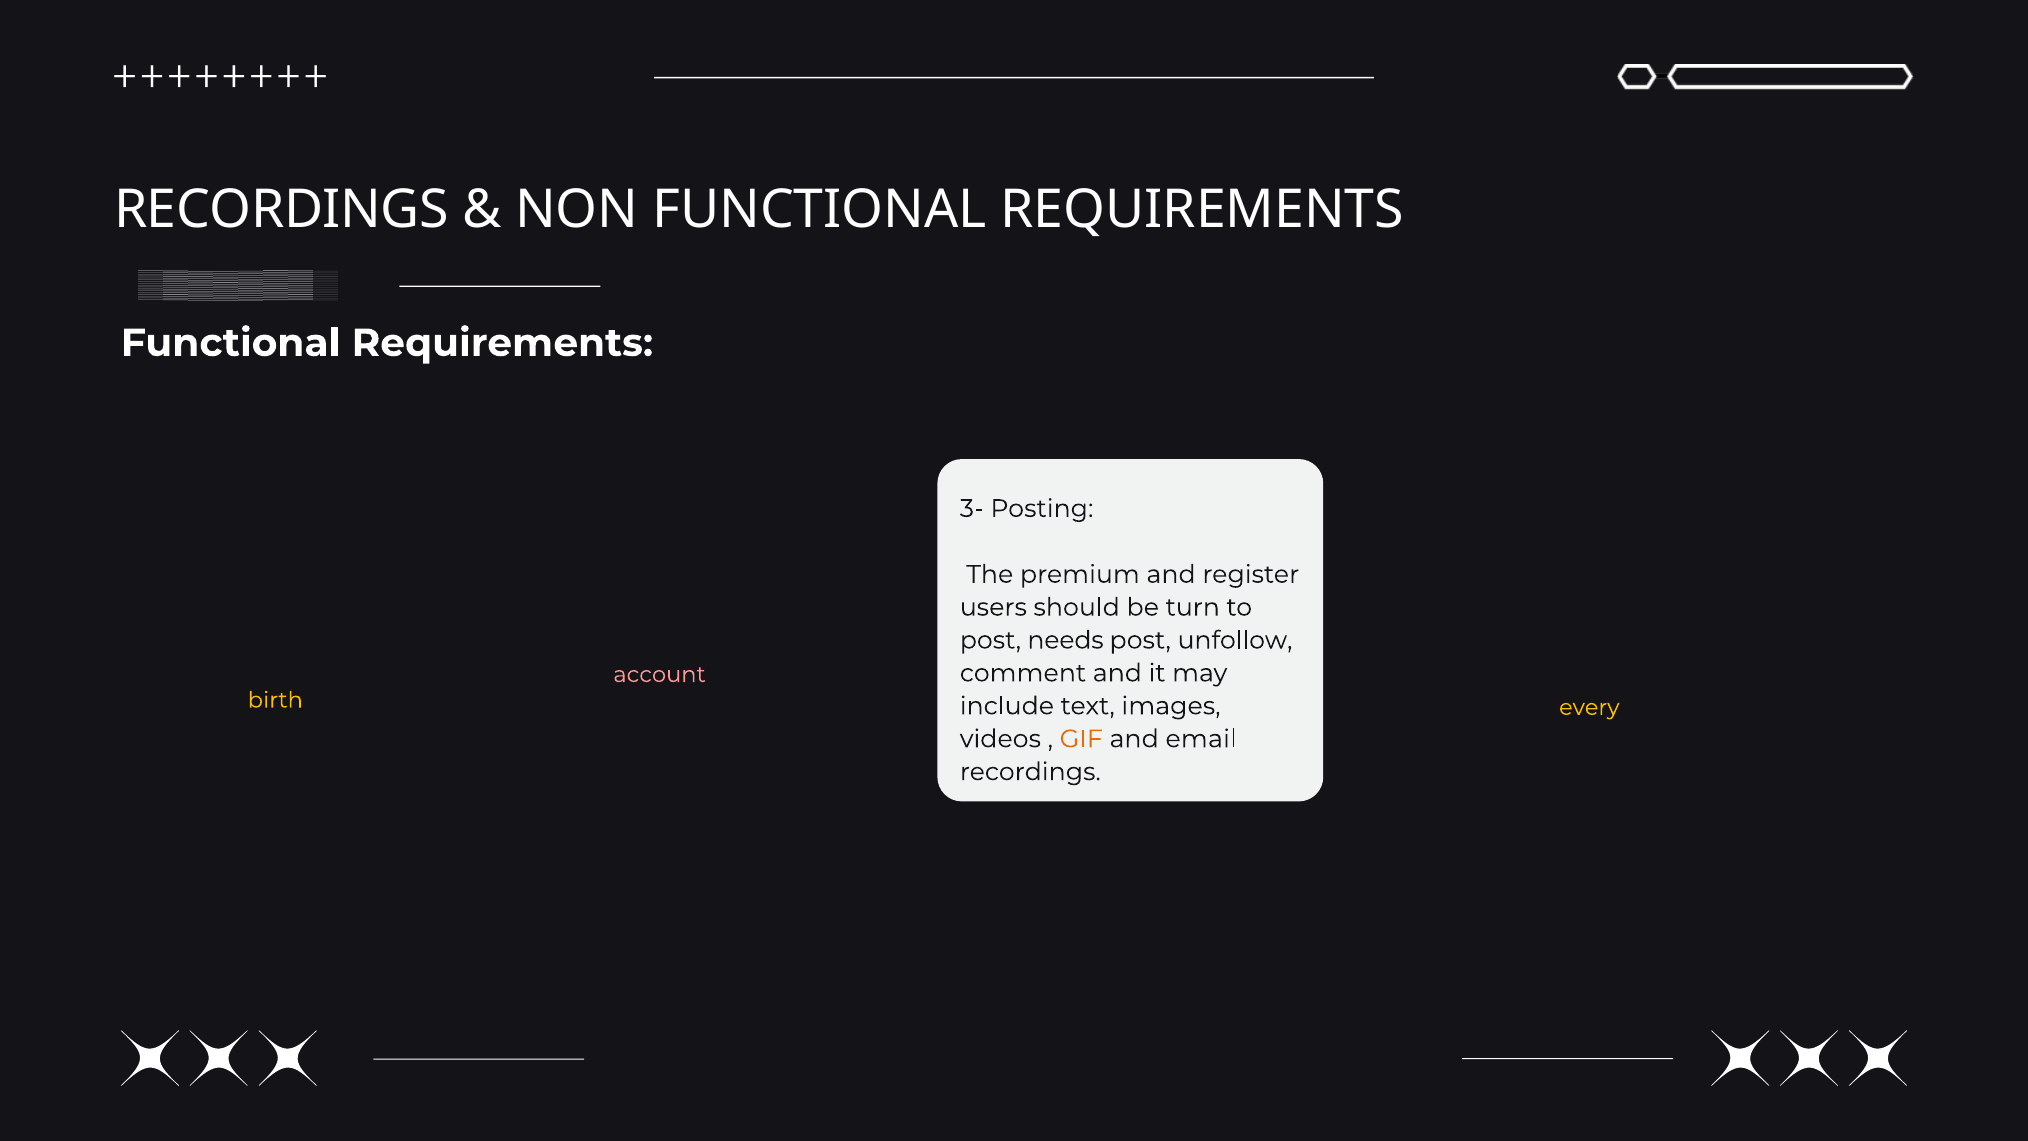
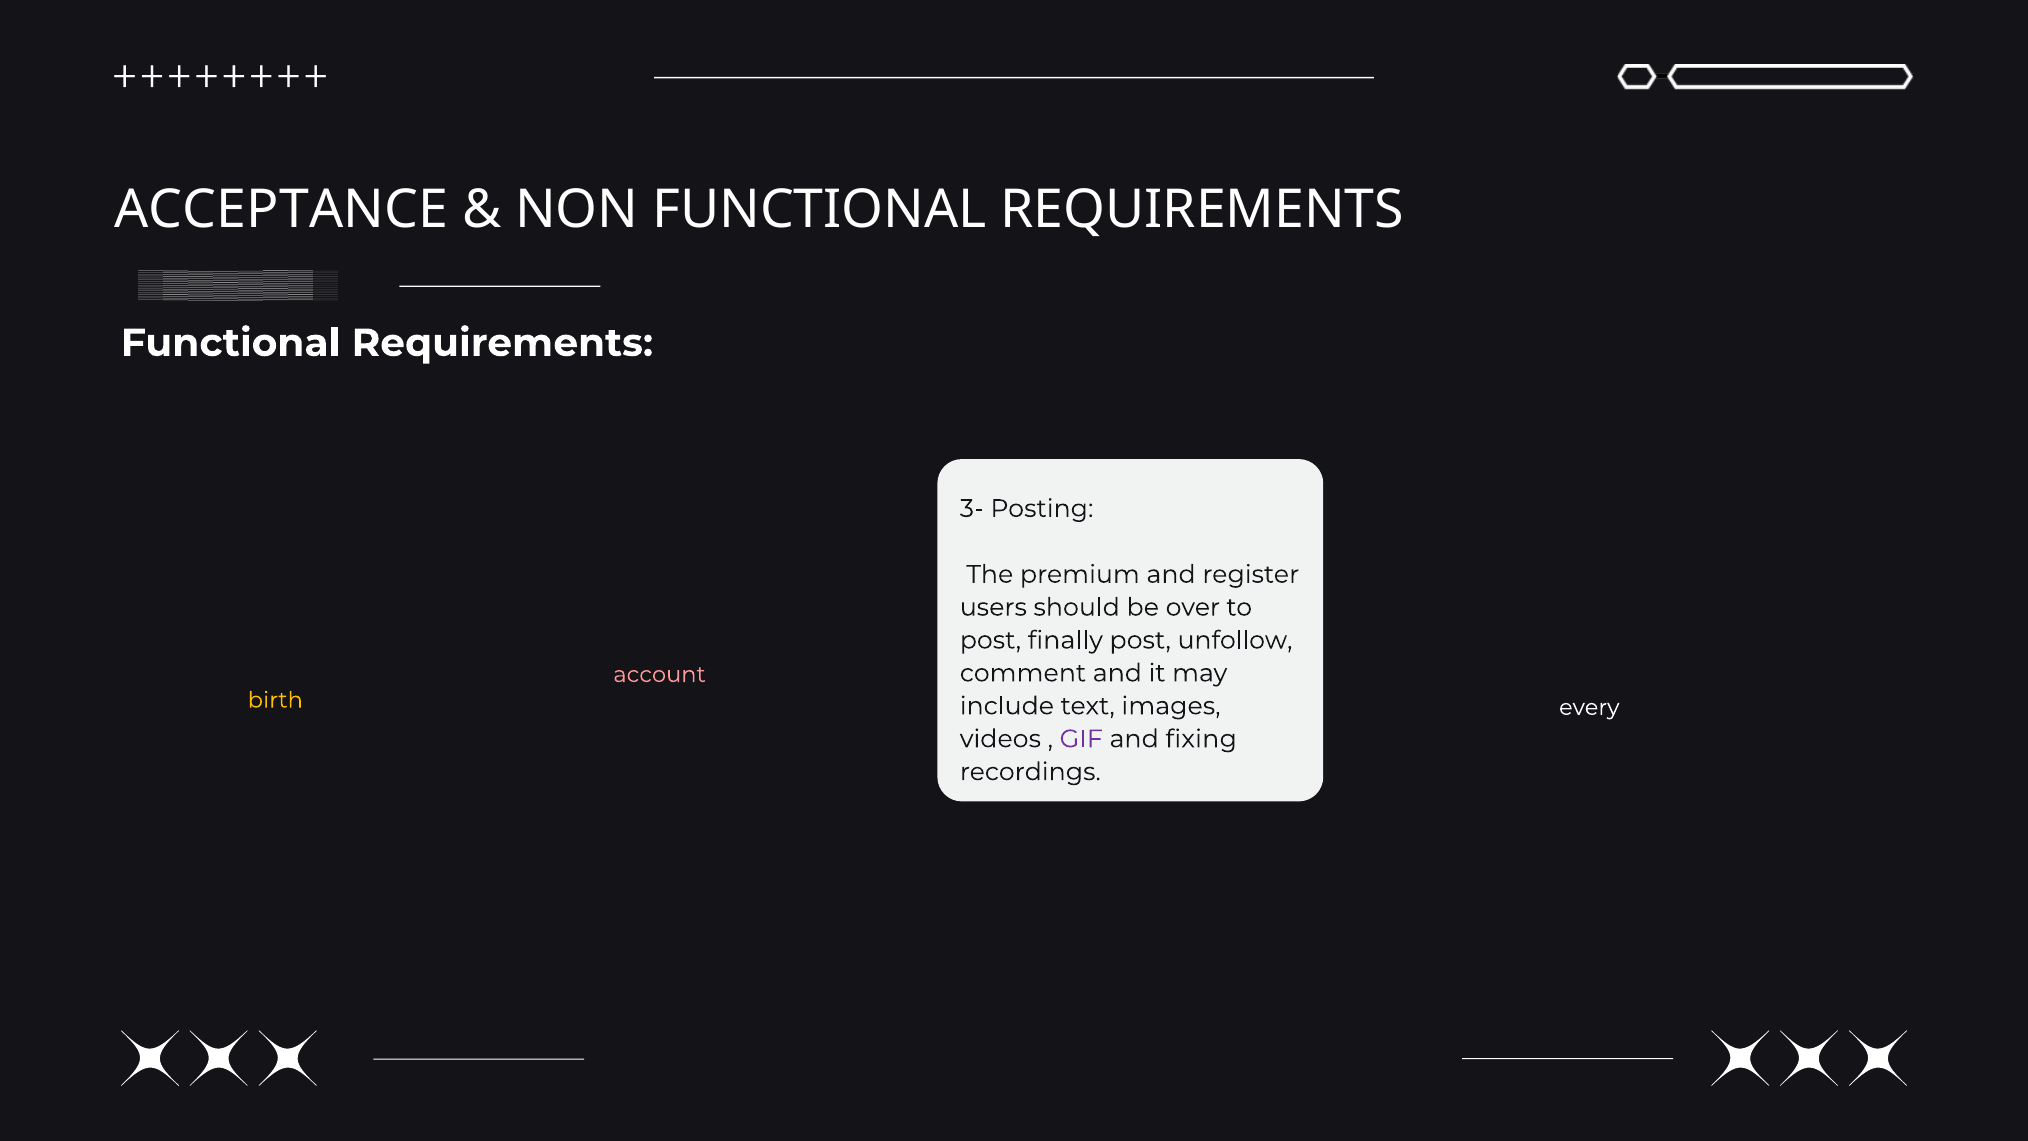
RECORDINGS at (281, 210): RECORDINGS -> ACCEPTANCE
turn: turn -> over
needs: needs -> finally
every colour: yellow -> white
GIF colour: orange -> purple
and email: email -> fixing
